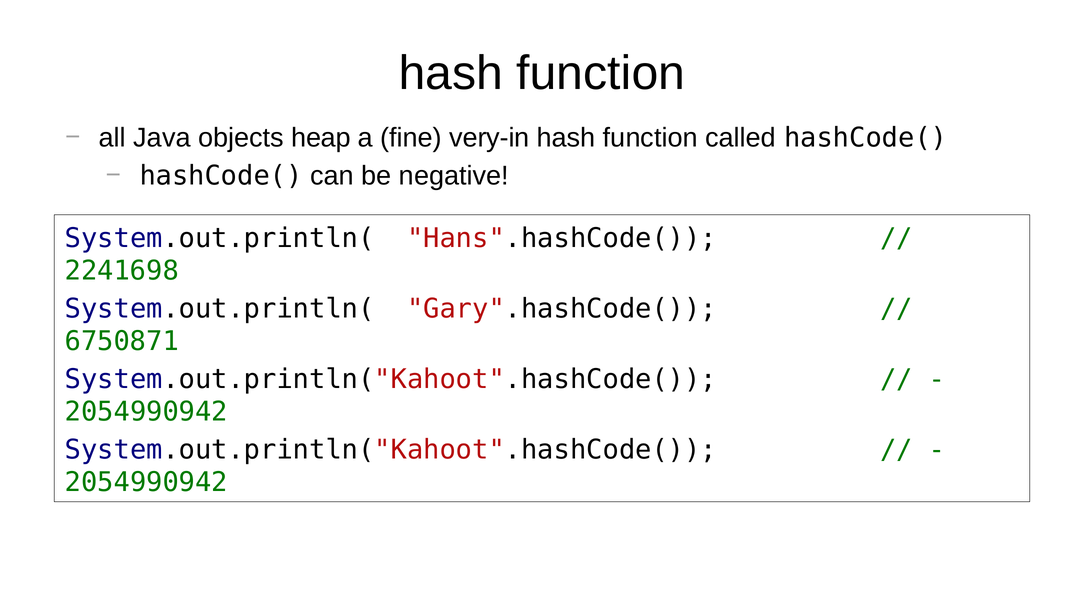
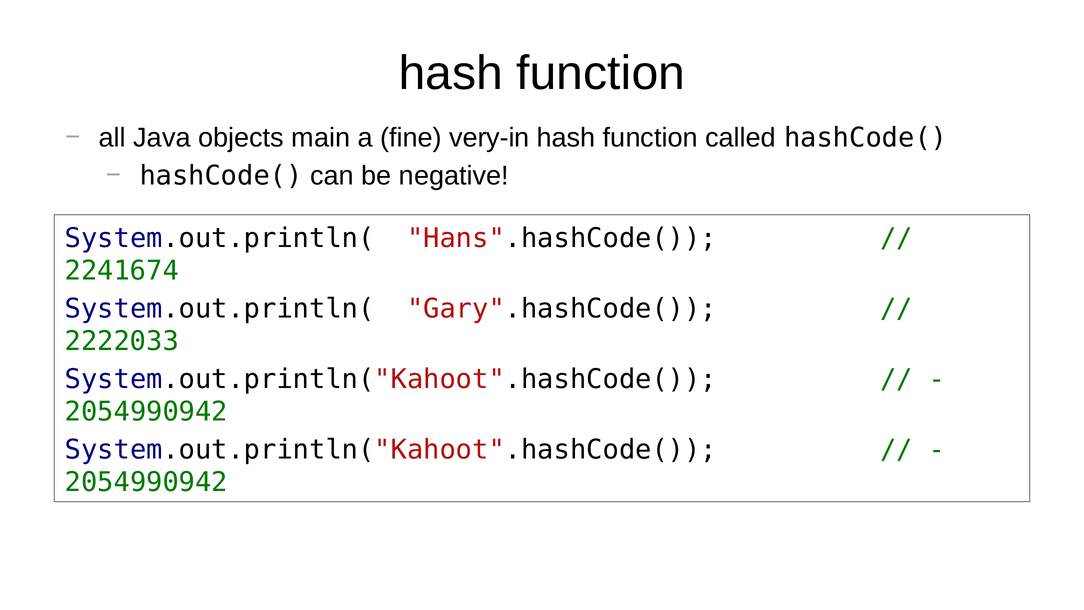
heap: heap -> main
2241698: 2241698 -> 2241674
6750871: 6750871 -> 2222033
